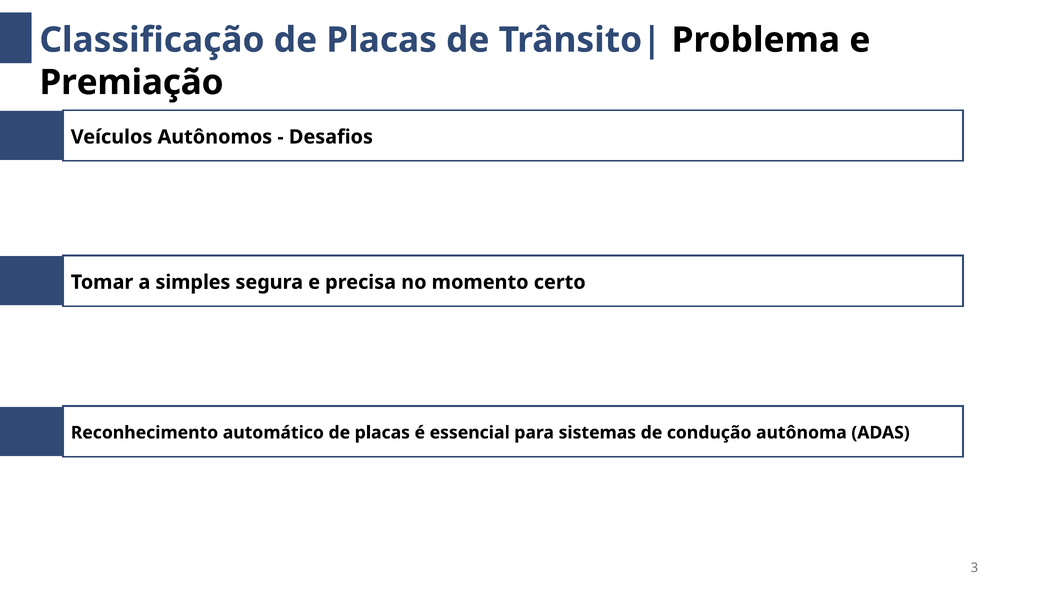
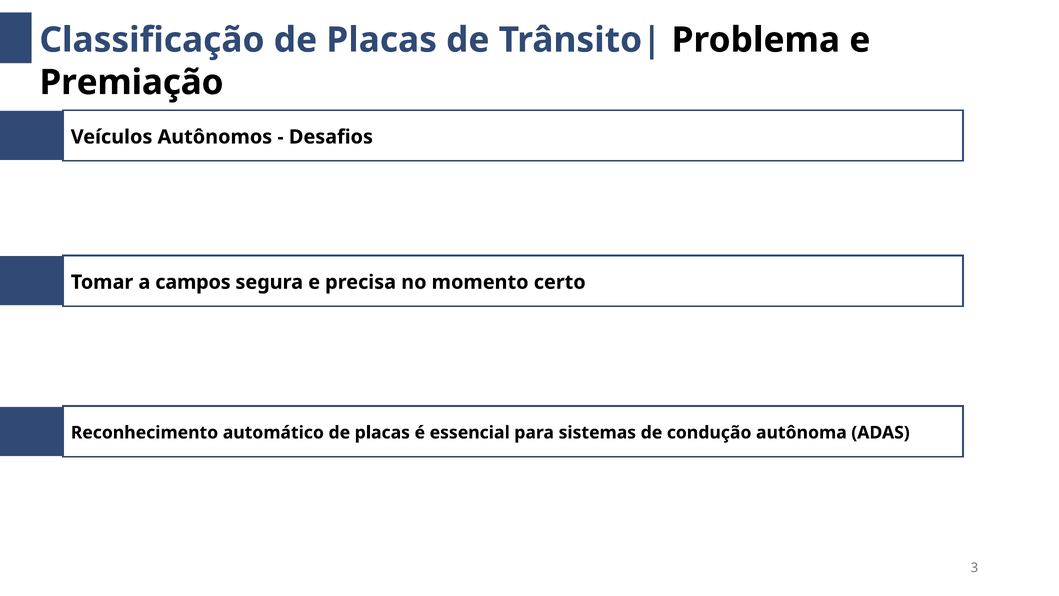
simples: simples -> campos
